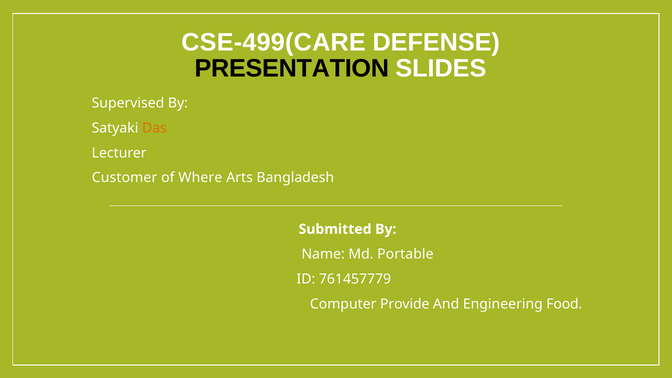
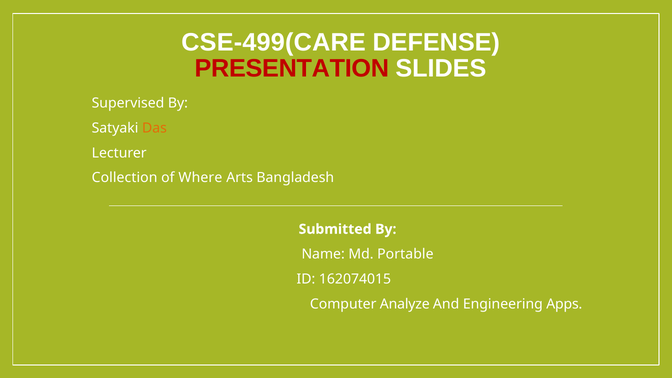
PRESENTATION colour: black -> red
Customer: Customer -> Collection
761457779: 761457779 -> 162074015
Provide: Provide -> Analyze
Food: Food -> Apps
